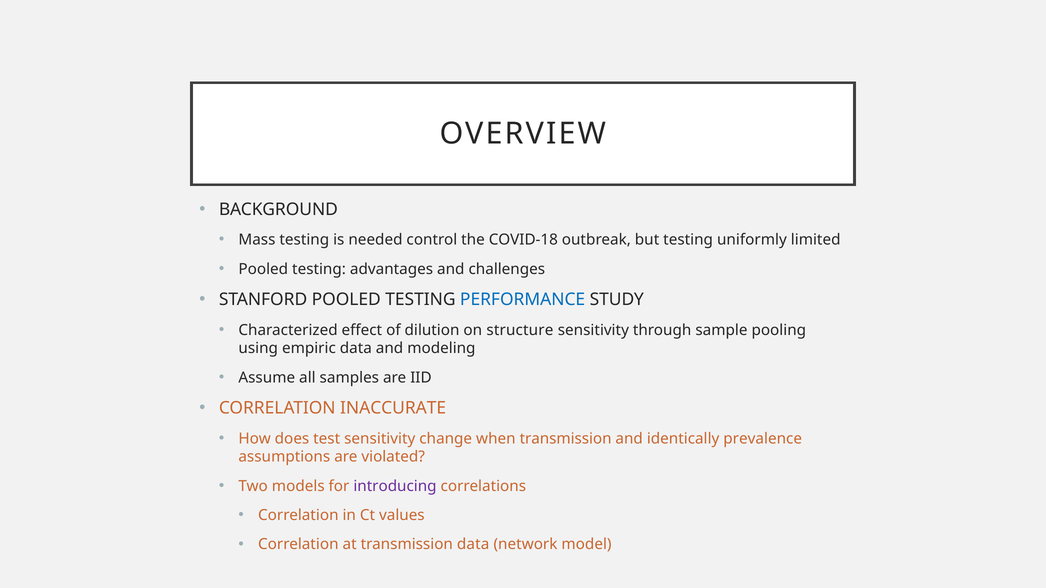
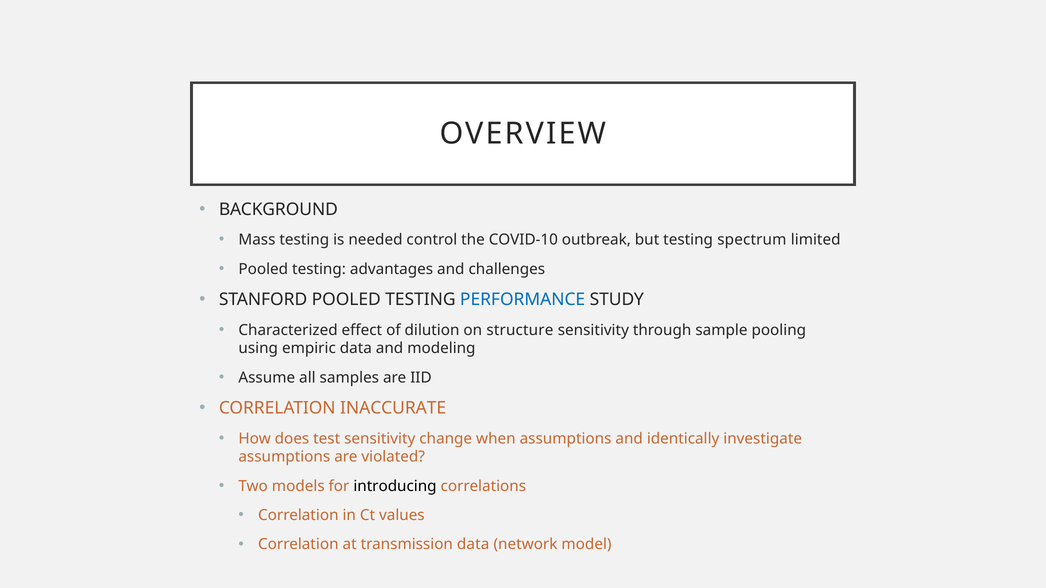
COVID-18: COVID-18 -> COVID-10
uniformly: uniformly -> spectrum
when transmission: transmission -> assumptions
prevalence: prevalence -> investigate
introducing colour: purple -> black
